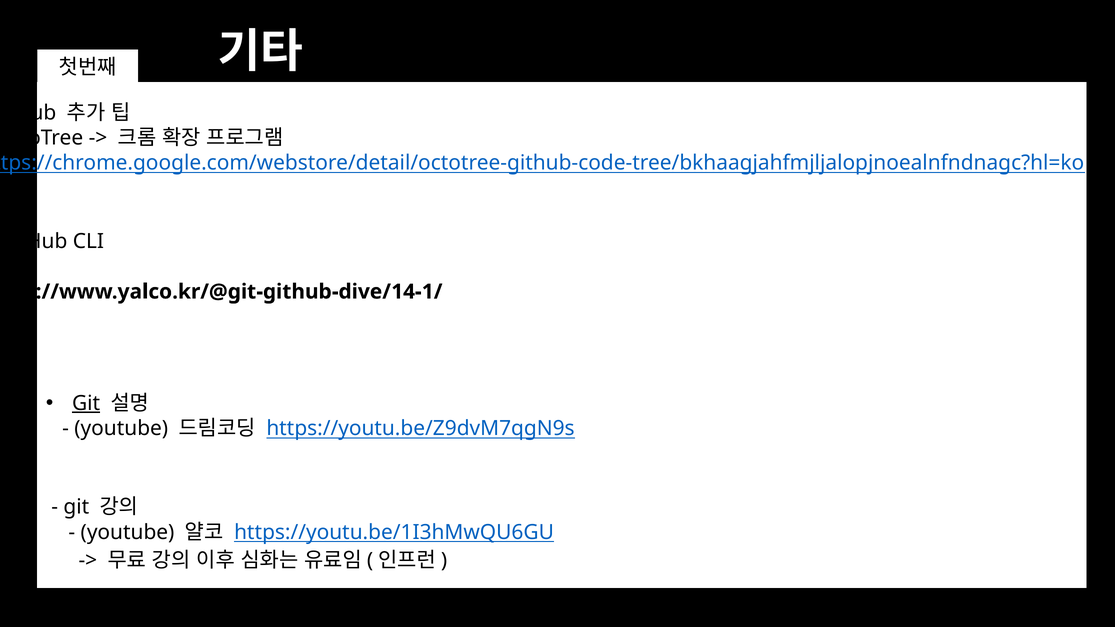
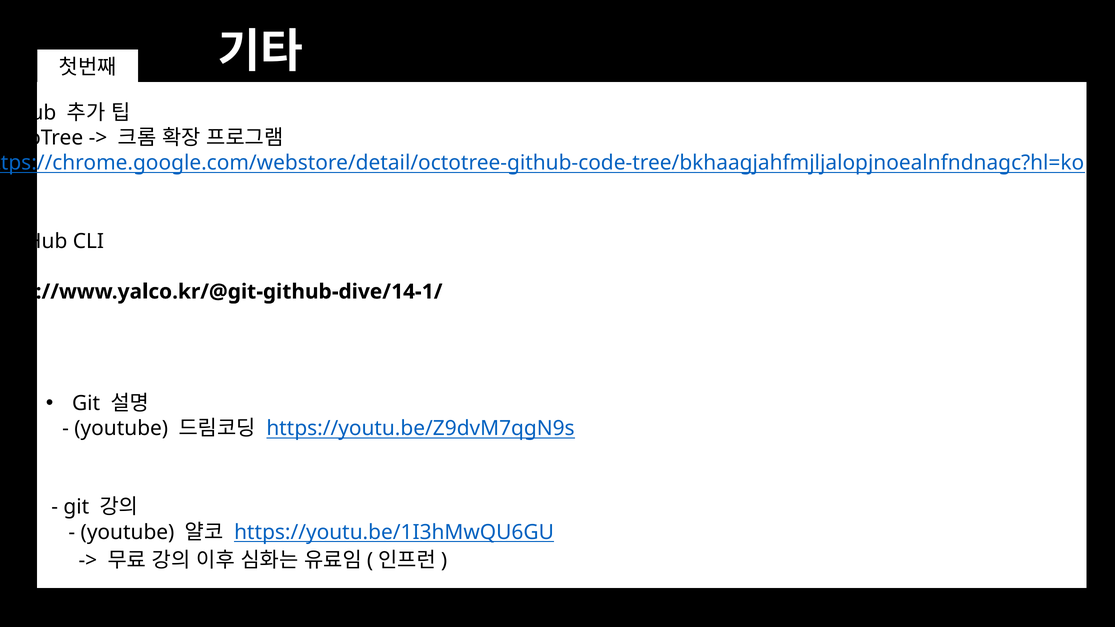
Git at (86, 403) underline: present -> none
